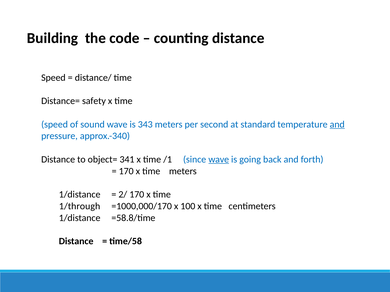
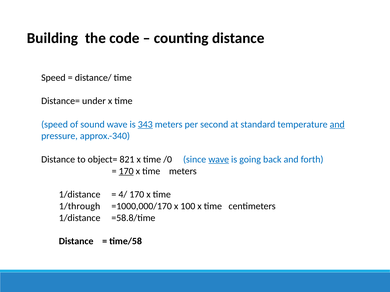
safety: safety -> under
343 underline: none -> present
341: 341 -> 821
/1: /1 -> /0
170 at (126, 171) underline: none -> present
2/: 2/ -> 4/
